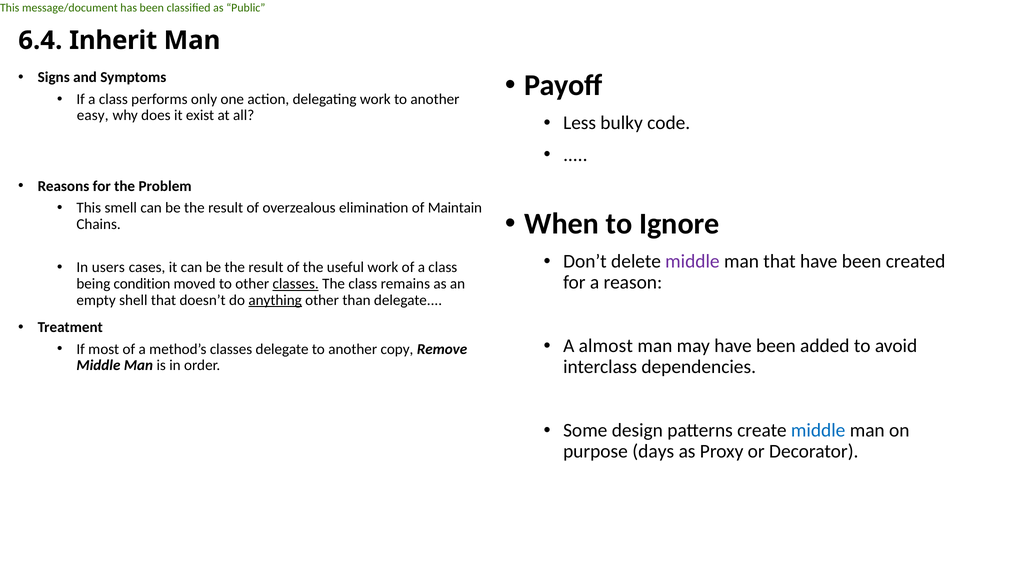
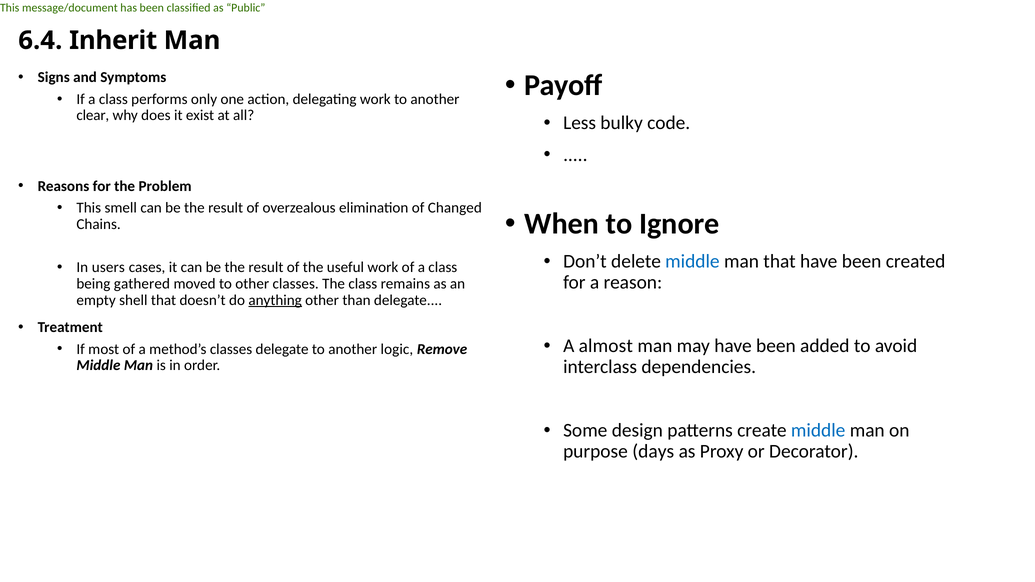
easy: easy -> clear
Maintain: Maintain -> Changed
middle at (692, 262) colour: purple -> blue
condition: condition -> gathered
classes at (296, 284) underline: present -> none
copy: copy -> logic
